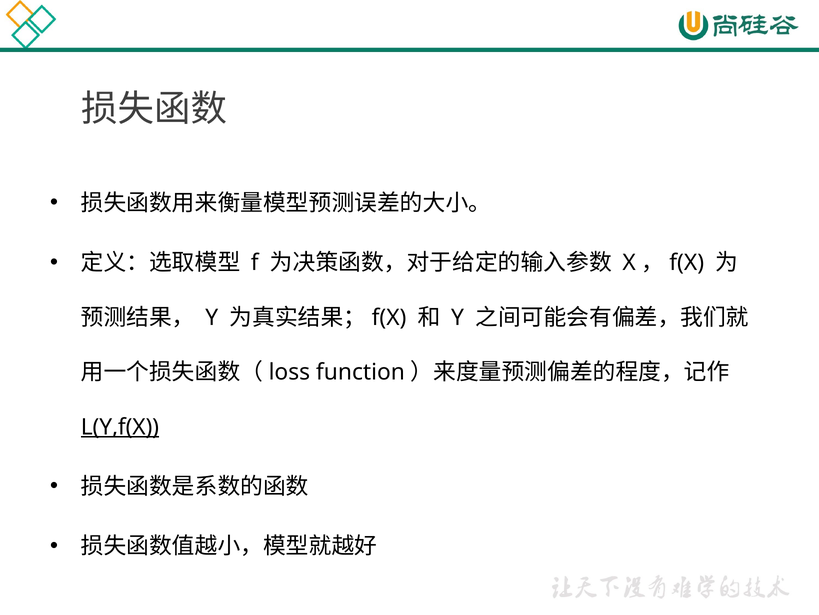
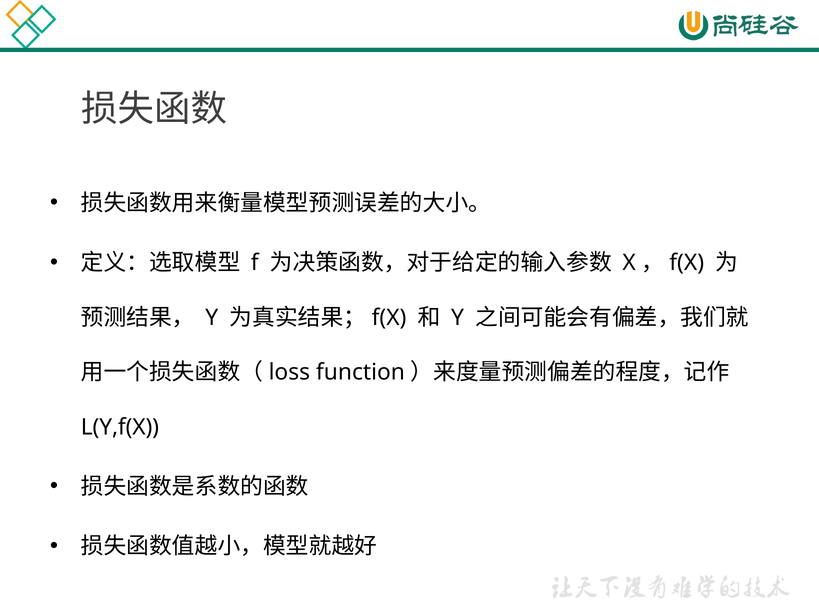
L(Y,f(X underline: present -> none
